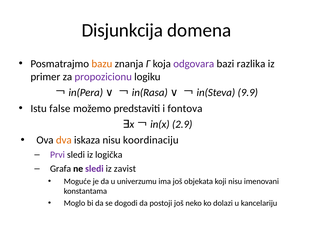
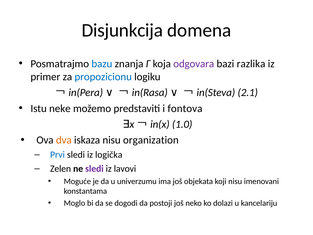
bazu colour: orange -> blue
propozicionu colour: purple -> blue
9.9: 9.9 -> 2.1
false: false -> neke
2.9: 2.9 -> 1.0
koordinaciju: koordinaciju -> organization
Prvi colour: purple -> blue
Grafa: Grafa -> Zelen
zavist: zavist -> lavovi
